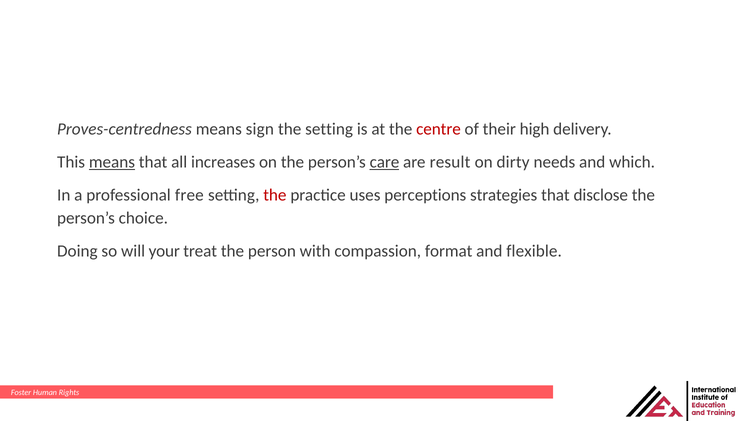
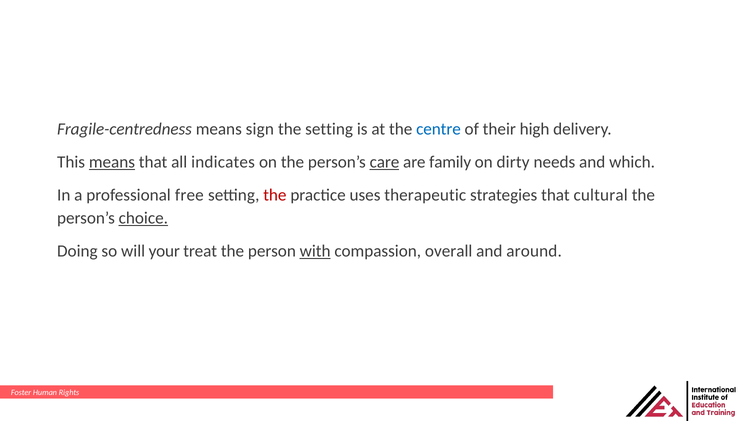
Proves-centredness: Proves-centredness -> Fragile-centredness
centre colour: red -> blue
increases: increases -> indicates
result: result -> family
perceptions: perceptions -> therapeutic
disclose: disclose -> cultural
choice underline: none -> present
with underline: none -> present
format: format -> overall
flexible: flexible -> around
